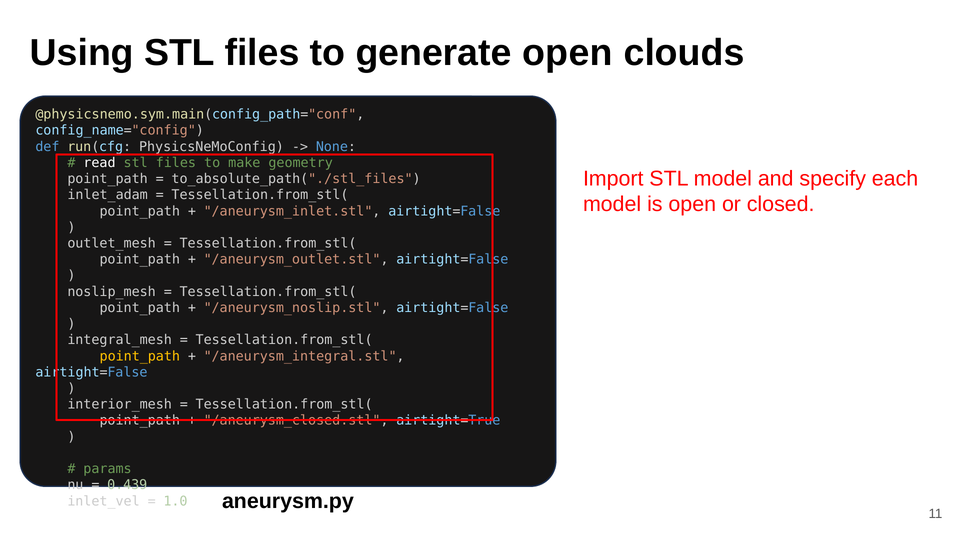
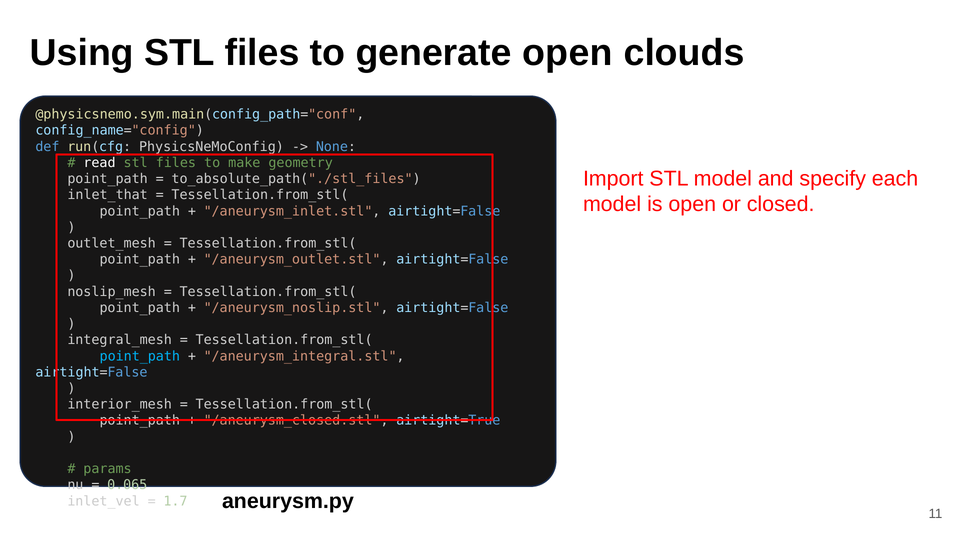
inlet_adam: inlet_adam -> inlet_that
point_path at (140, 356) colour: yellow -> light blue
0.439: 0.439 -> 0.065
1.0: 1.0 -> 1.7
